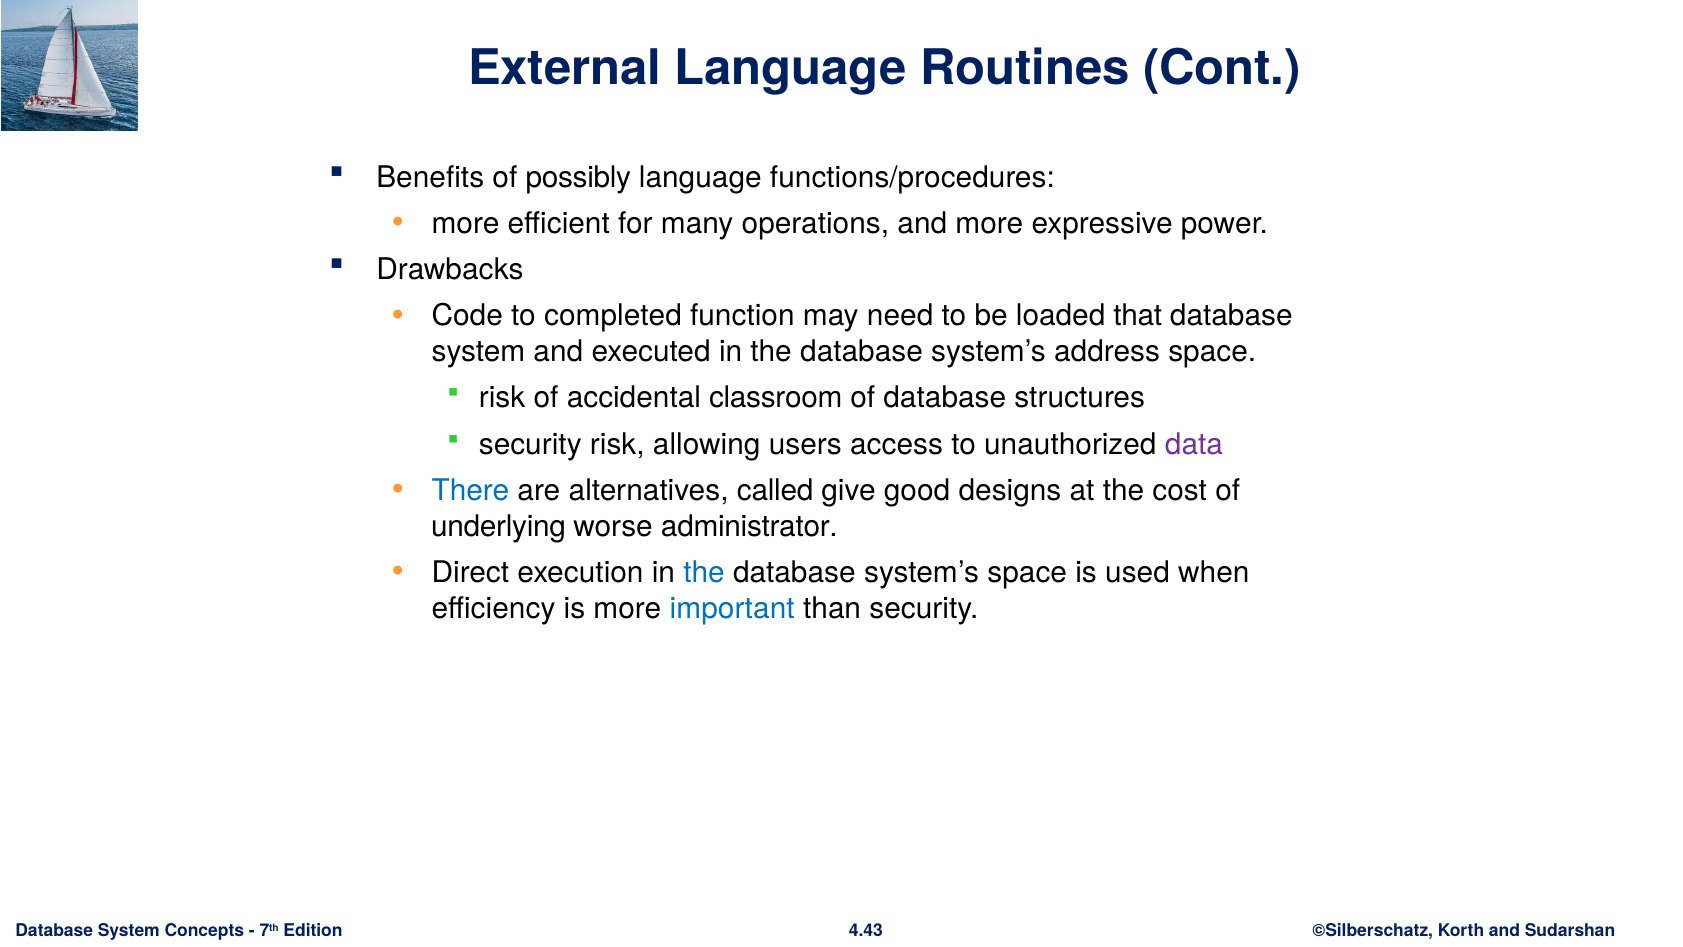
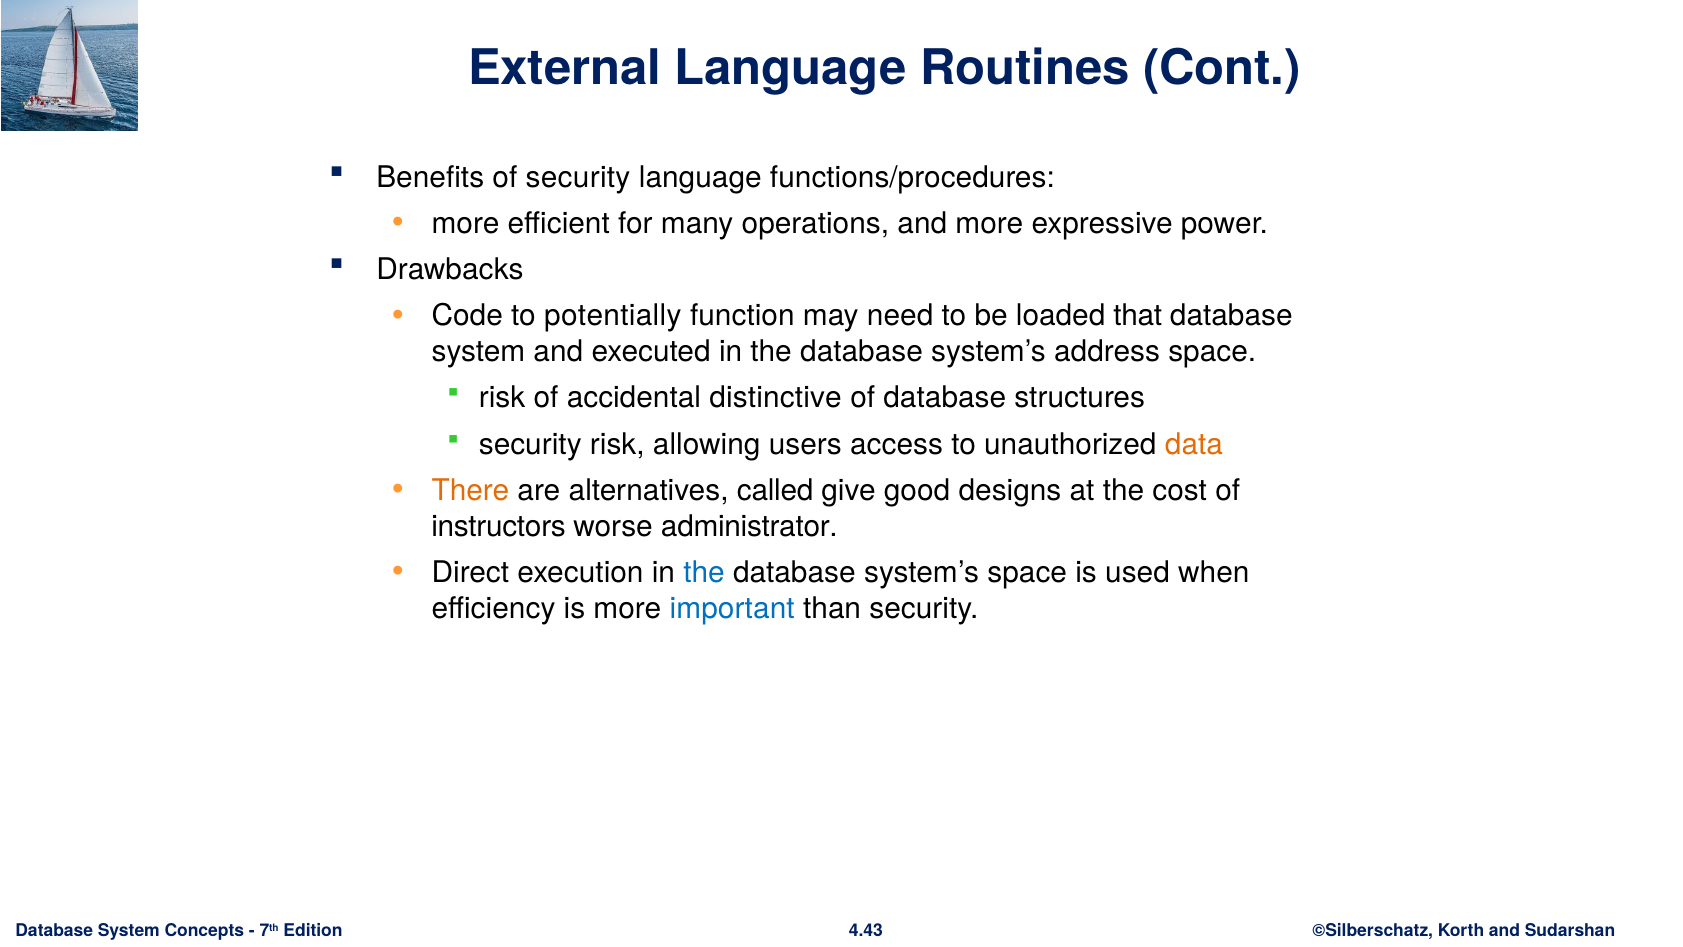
of possibly: possibly -> security
completed: completed -> potentially
classroom: classroom -> distinctive
data colour: purple -> orange
There colour: blue -> orange
underlying: underlying -> instructors
